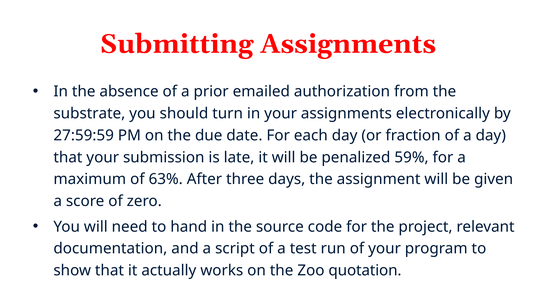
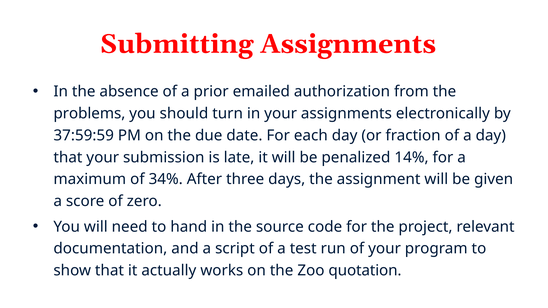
substrate: substrate -> problems
27:59:59: 27:59:59 -> 37:59:59
59%: 59% -> 14%
63%: 63% -> 34%
